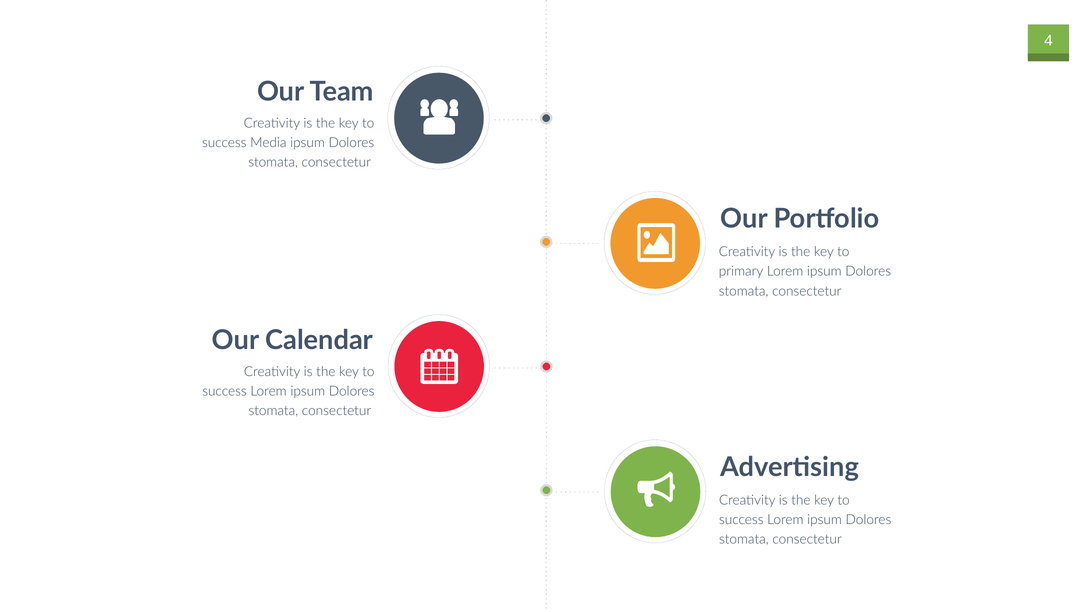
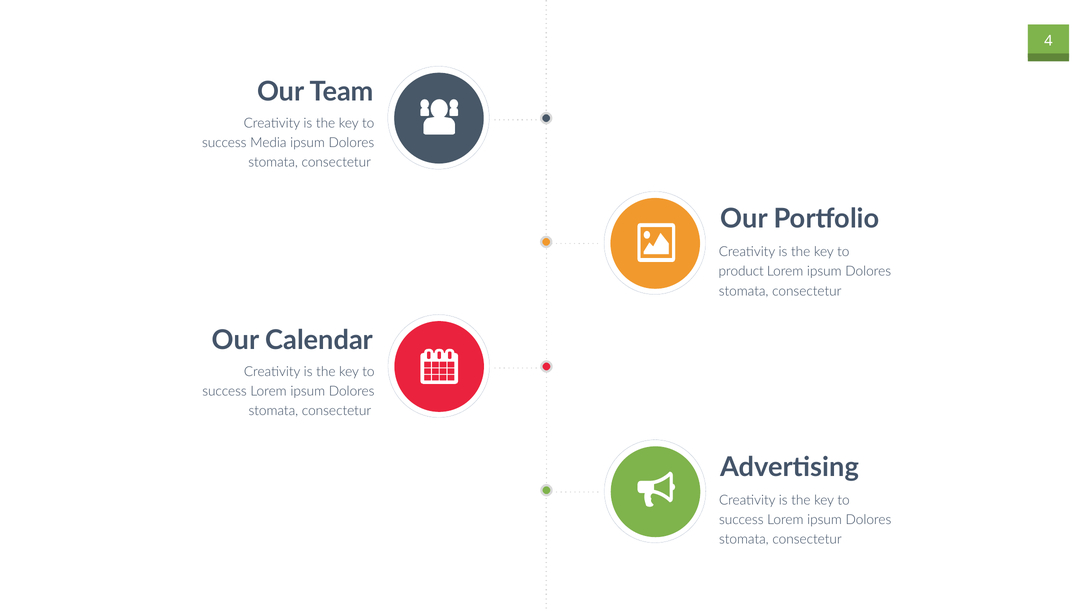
primary: primary -> product
